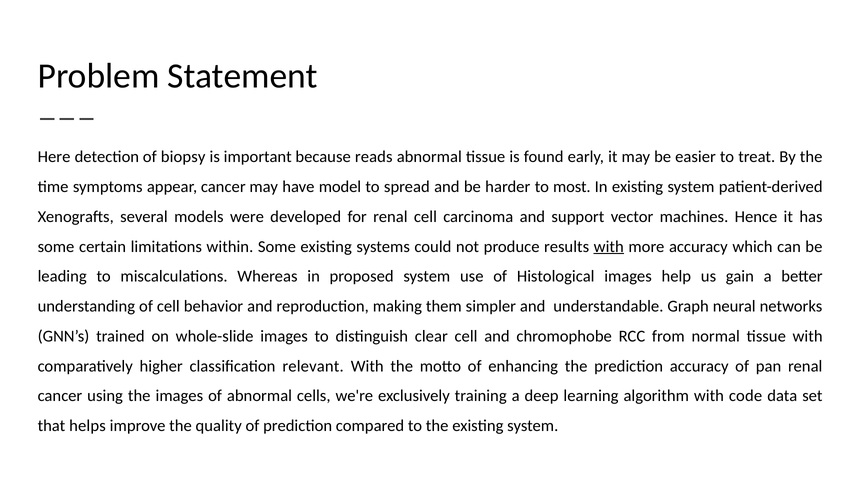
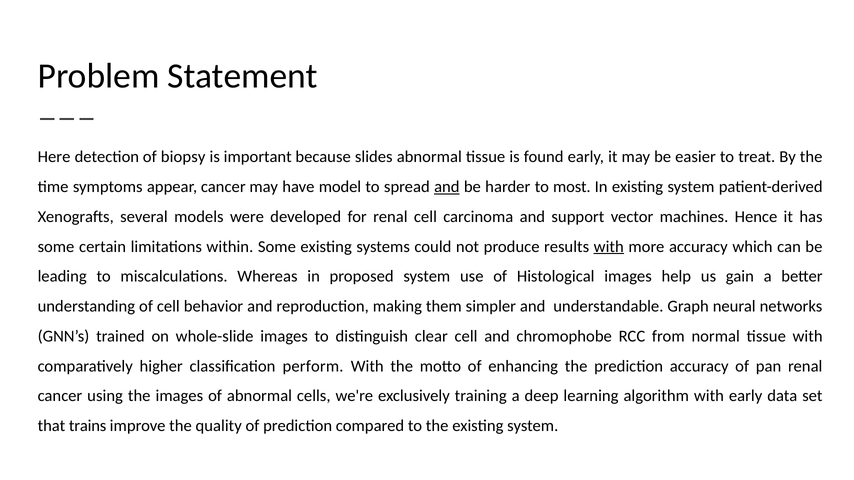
reads: reads -> slides
and at (447, 187) underline: none -> present
relevant: relevant -> perform
with code: code -> early
helps: helps -> trains
